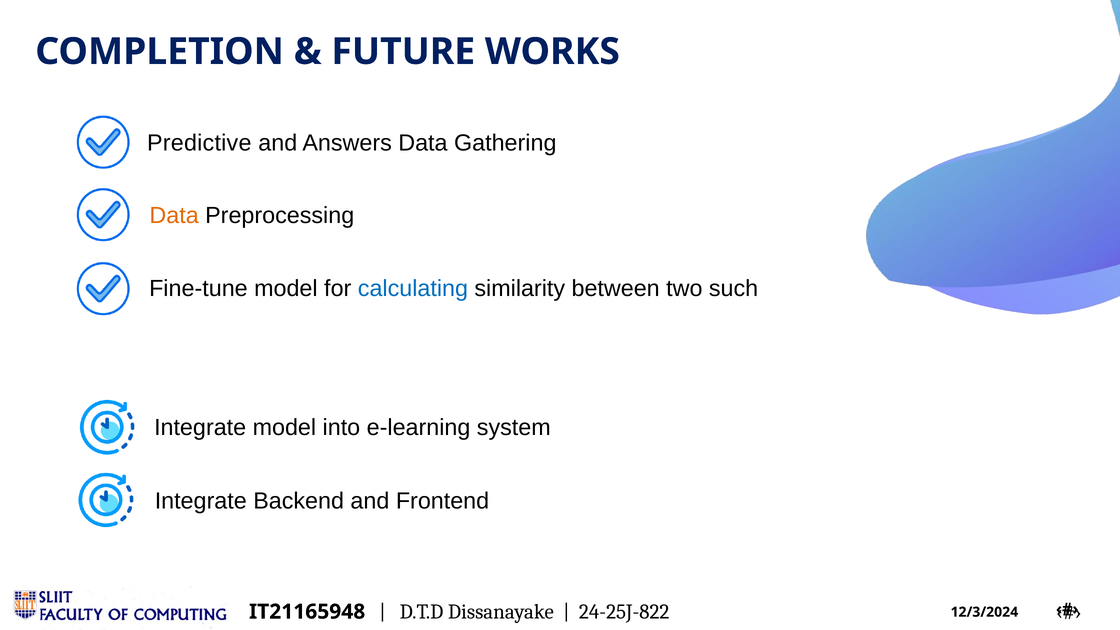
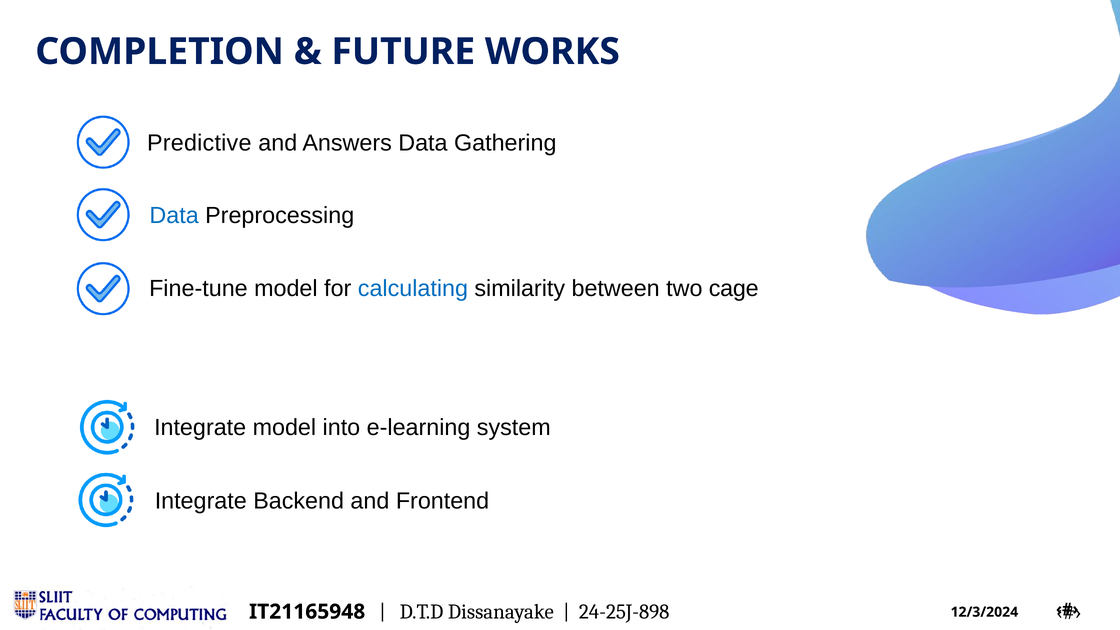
Data at (174, 216) colour: orange -> blue
such: such -> cage
24-25J-822: 24-25J-822 -> 24-25J-898
